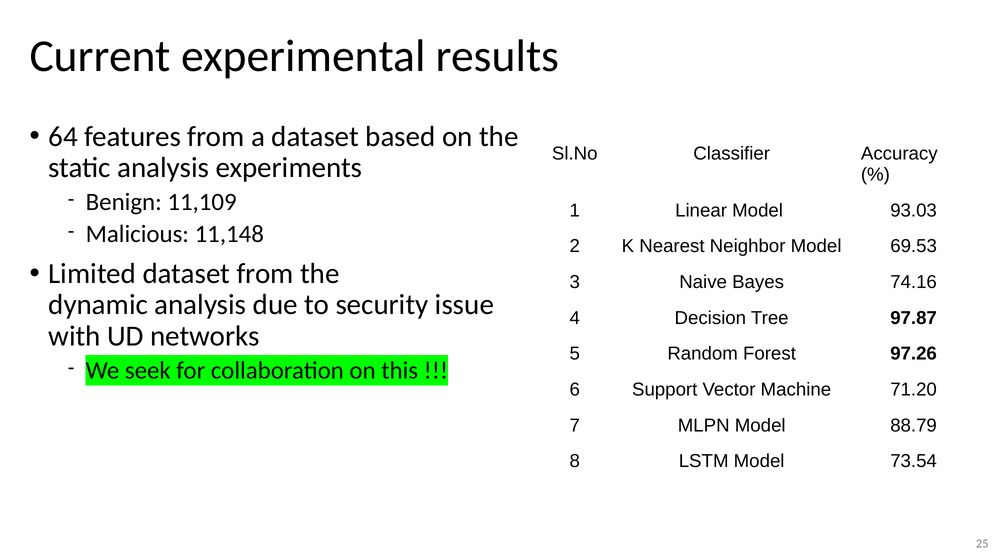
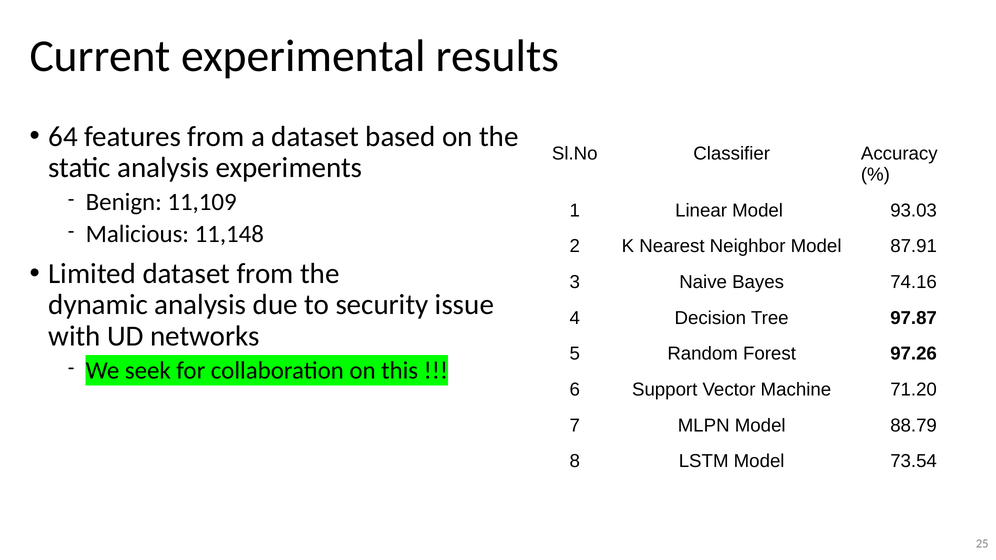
69.53: 69.53 -> 87.91
